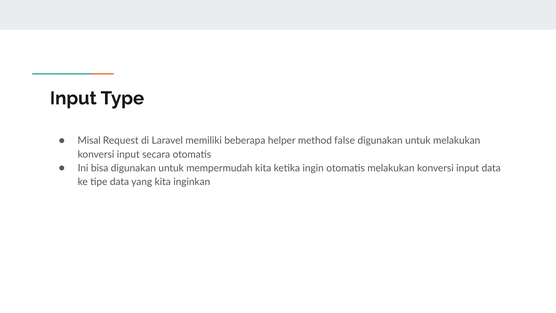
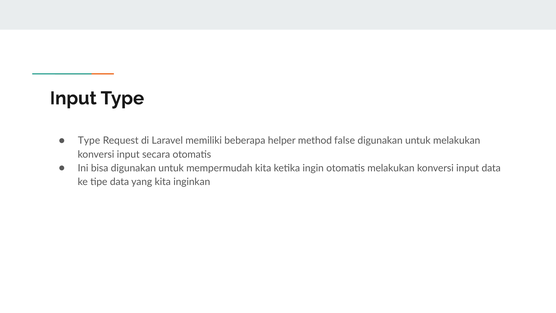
Misal at (89, 140): Misal -> Type
